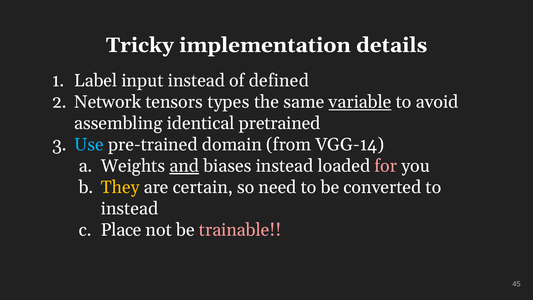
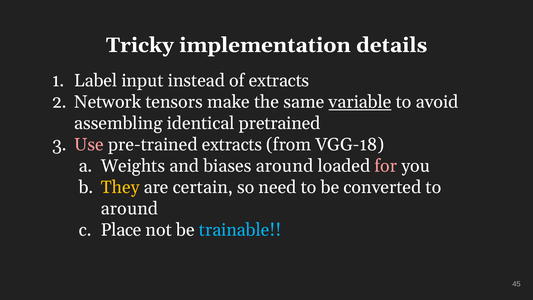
of defined: defined -> extracts
types: types -> make
Use colour: light blue -> pink
pre-trained domain: domain -> extracts
VGG-14: VGG-14 -> VGG-18
and underline: present -> none
biases instead: instead -> around
instead at (130, 209): instead -> around
trainable colour: pink -> light blue
